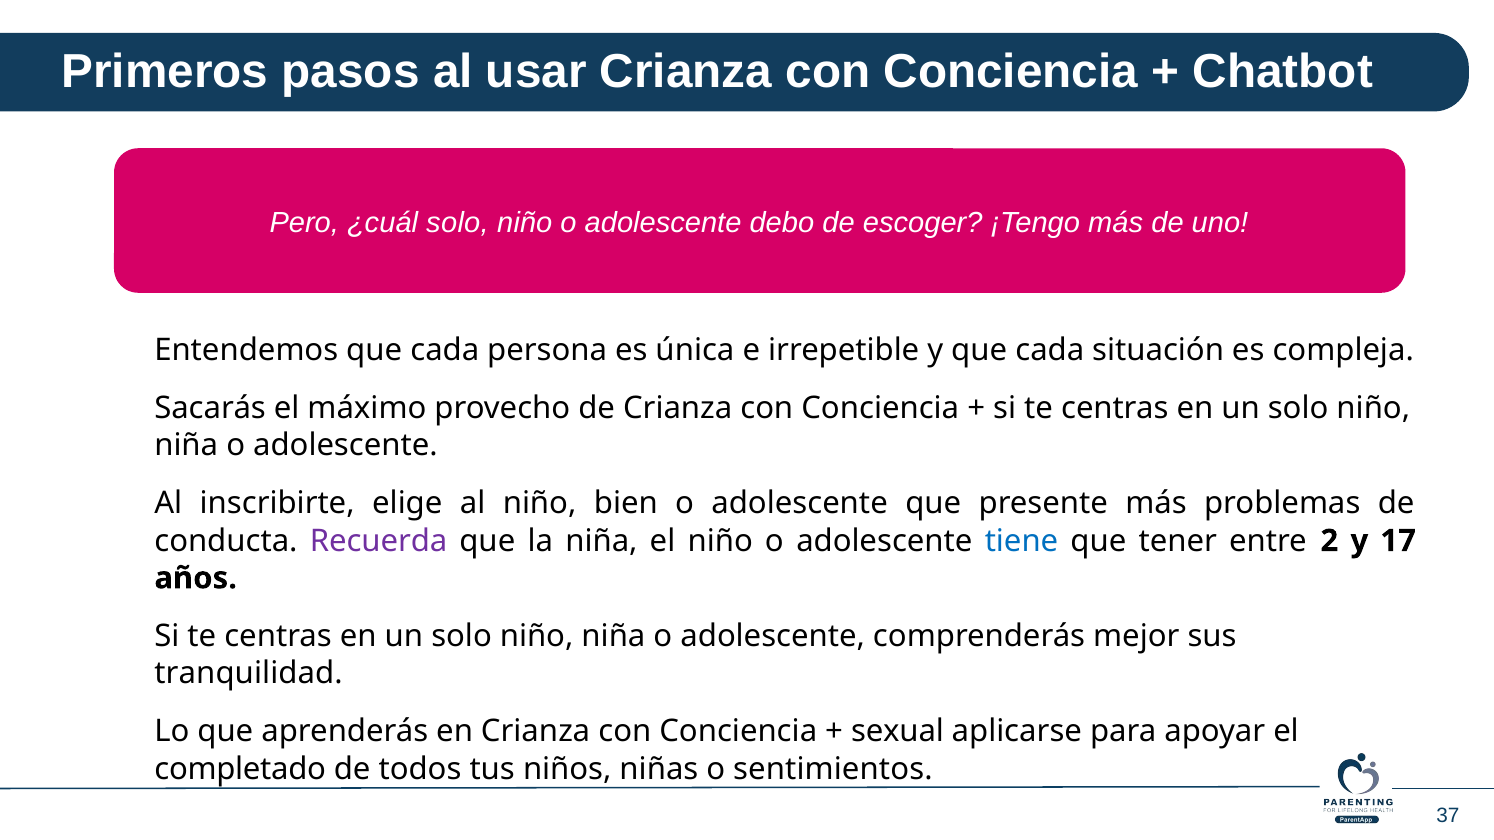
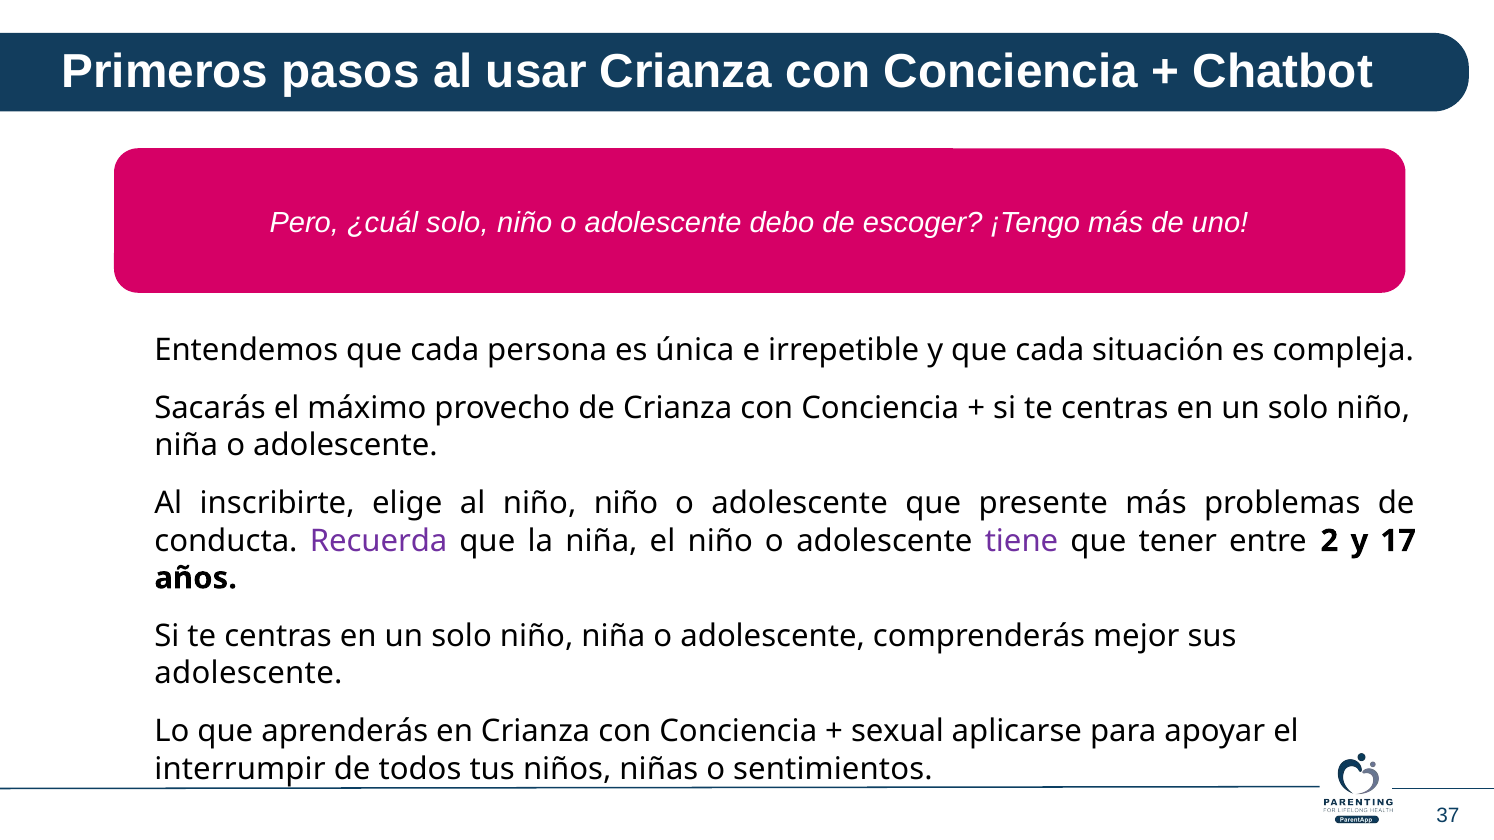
niño bien: bien -> niño
tiene colour: blue -> purple
tranquilidad at (249, 674): tranquilidad -> adolescente
completado: completado -> interrumpir
